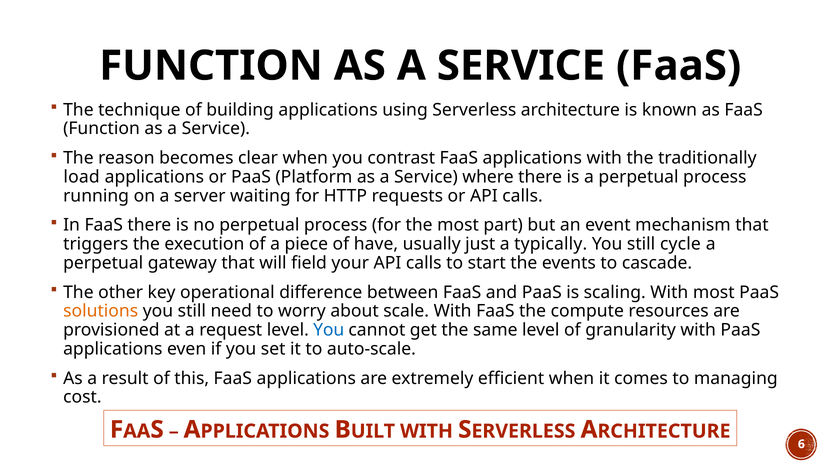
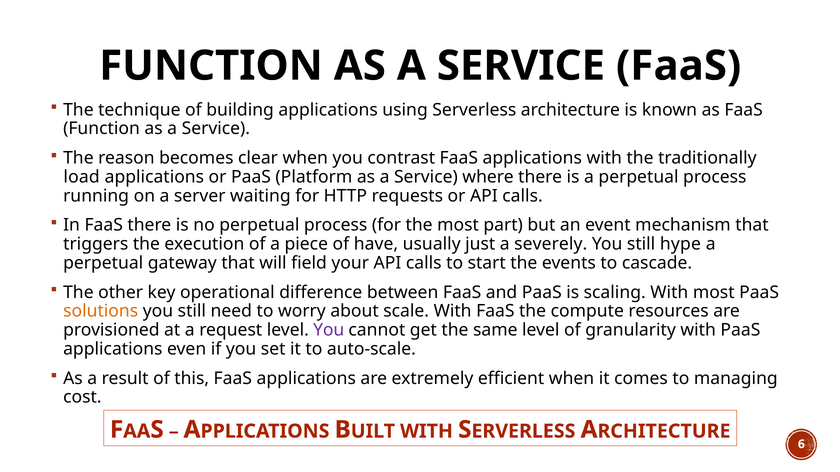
typically: typically -> severely
cycle: cycle -> hype
You at (329, 330) colour: blue -> purple
